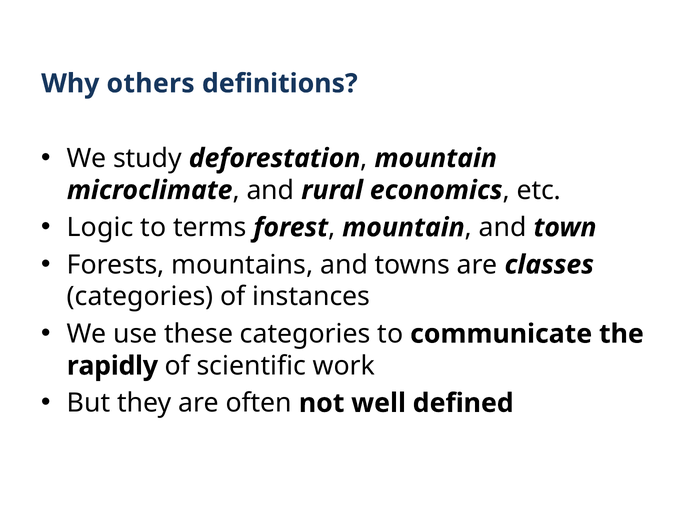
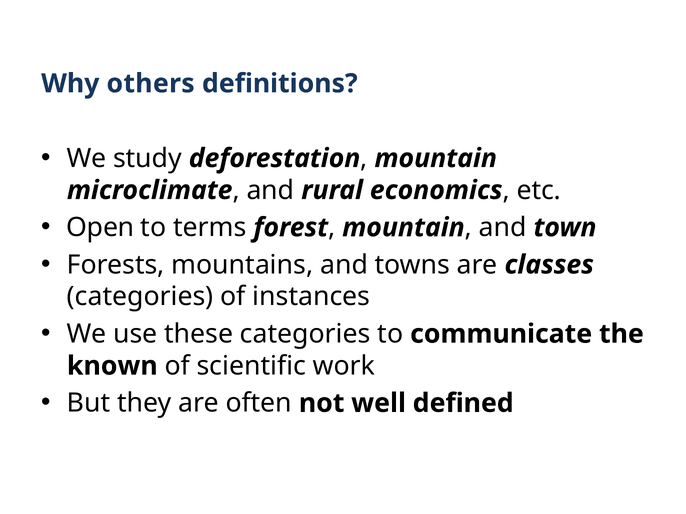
Logic: Logic -> Open
rapidly: rapidly -> known
